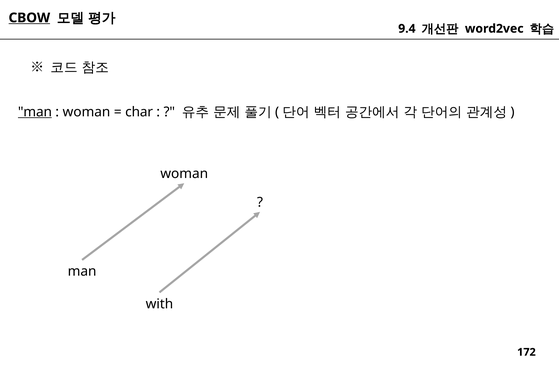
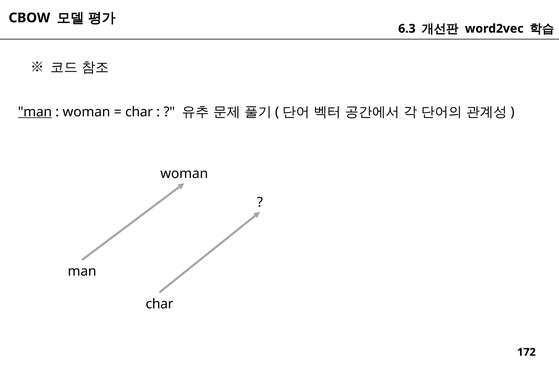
CBOW underline: present -> none
9.4: 9.4 -> 6.3
with at (159, 304): with -> char
